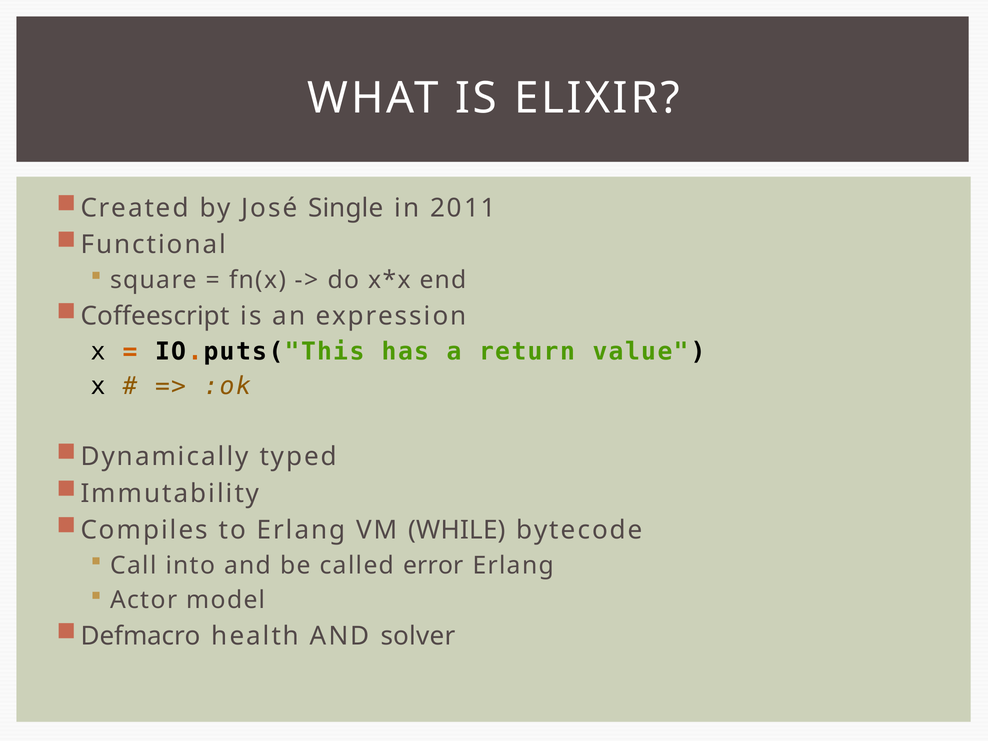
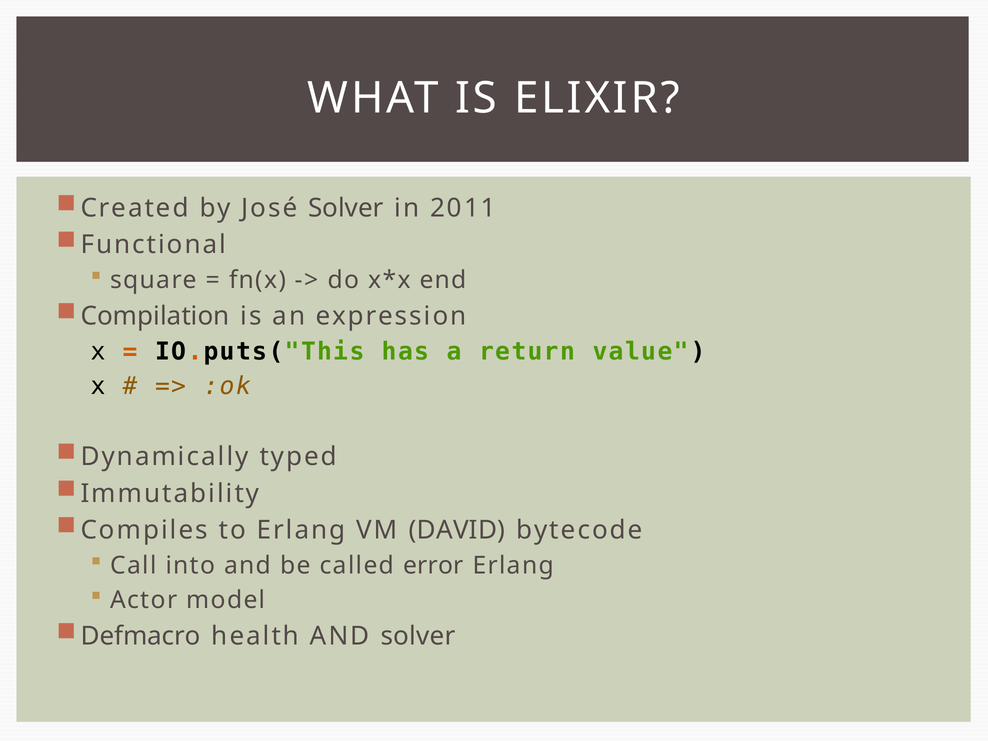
José Single: Single -> Solver
Coffeescript: Coffeescript -> Compilation
WHILE: WHILE -> DAVID
